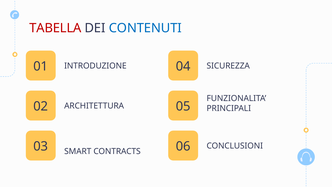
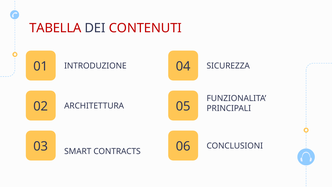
CONTENUTI colour: blue -> red
